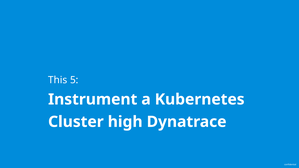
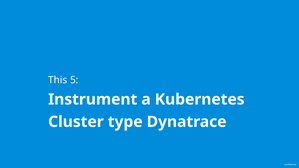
high: high -> type
